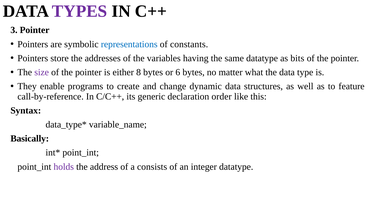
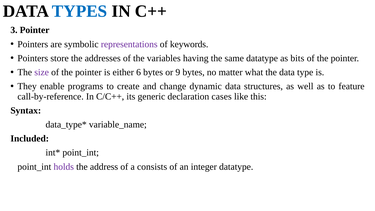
TYPES colour: purple -> blue
representations colour: blue -> purple
constants: constants -> keywords
8: 8 -> 6
6: 6 -> 9
order: order -> cases
Basically: Basically -> Included
